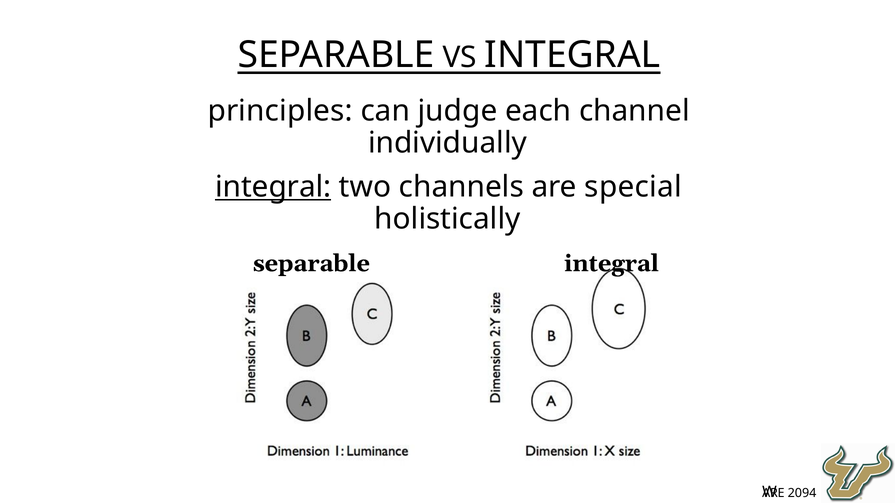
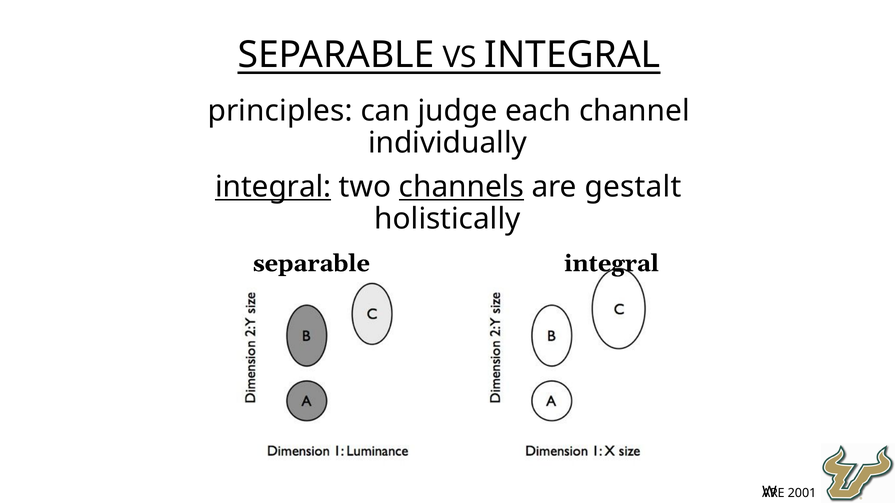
channels underline: none -> present
special: special -> gestalt
2094: 2094 -> 2001
